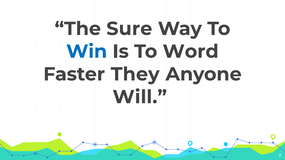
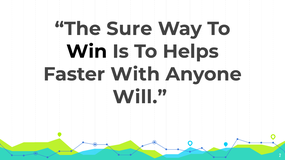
Win colour: blue -> black
Word: Word -> Helps
They: They -> With
